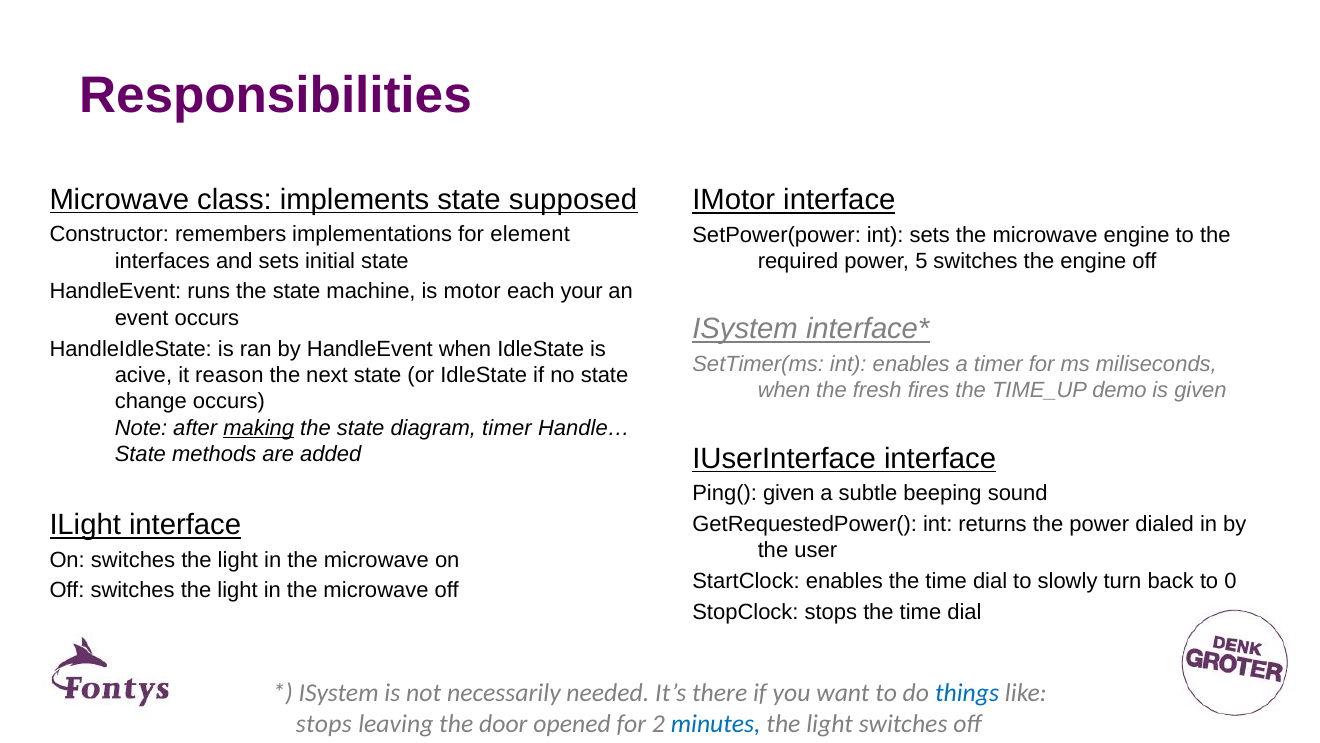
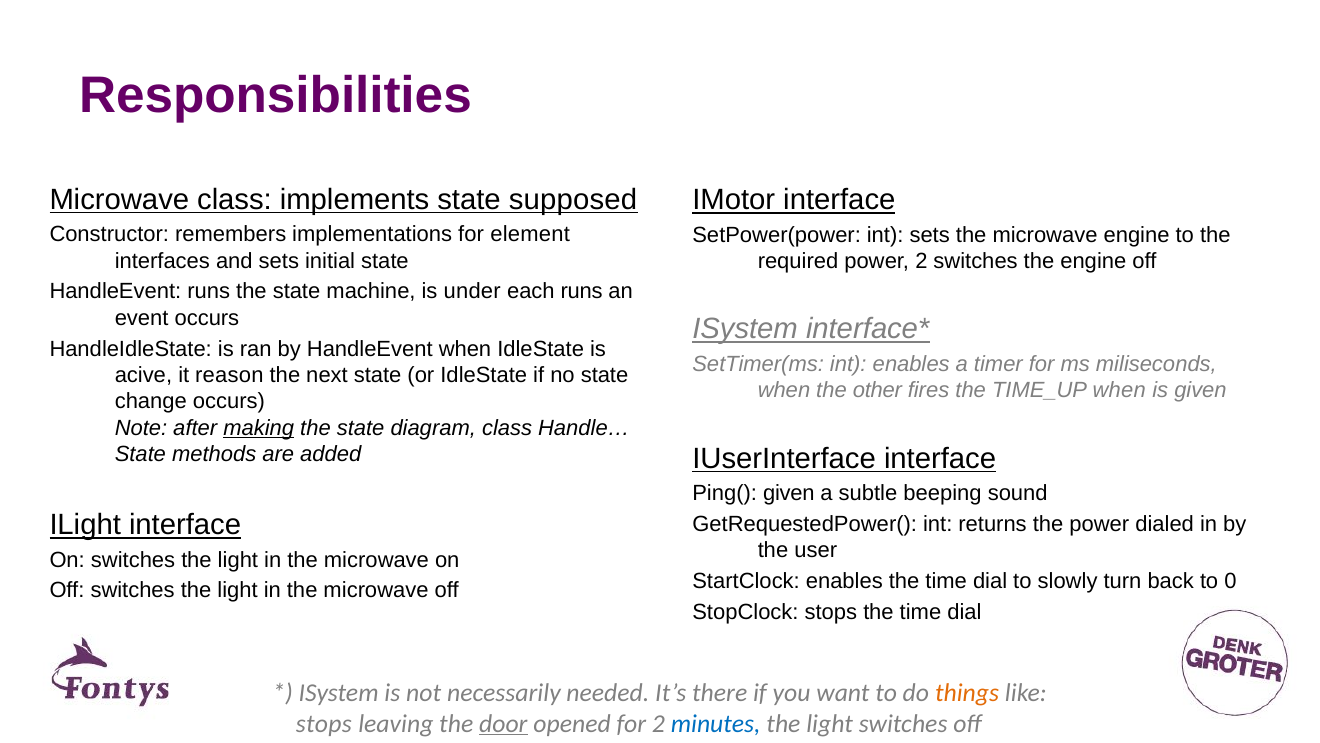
power 5: 5 -> 2
motor: motor -> under
each your: your -> runs
fresh: fresh -> other
TIME_UP demo: demo -> when
diagram timer: timer -> class
things colour: blue -> orange
door underline: none -> present
